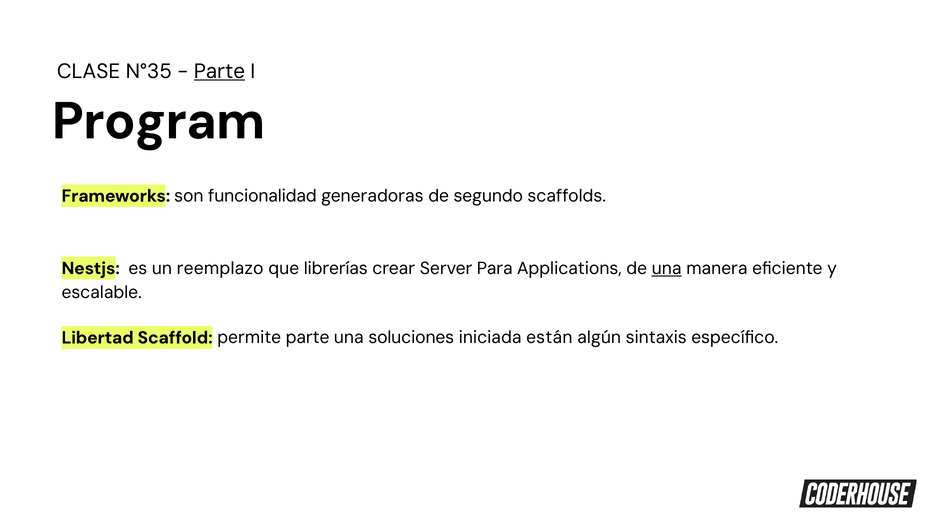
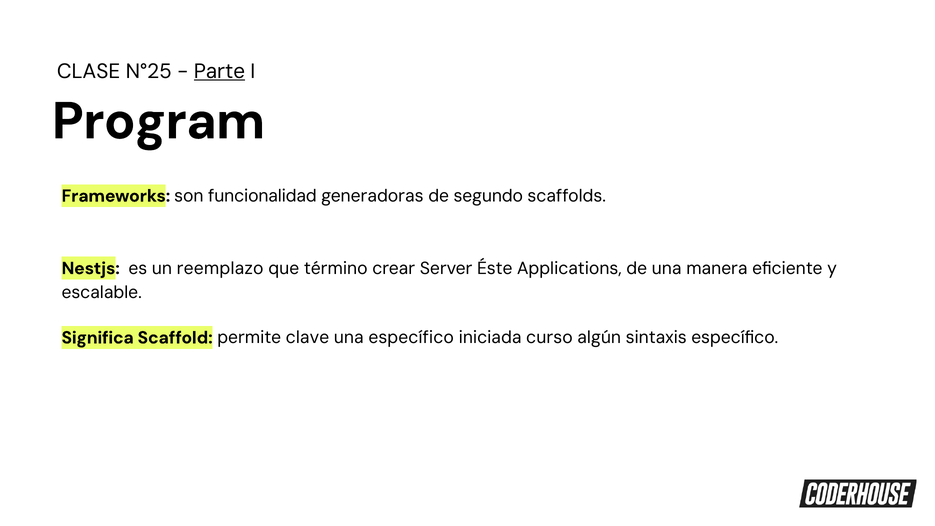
N°35: N°35 -> N°25
librerías: librerías -> término
Para: Para -> Éste
una at (667, 268) underline: present -> none
Libertad: Libertad -> Significa
permite parte: parte -> clave
una soluciones: soluciones -> específico
están: están -> curso
